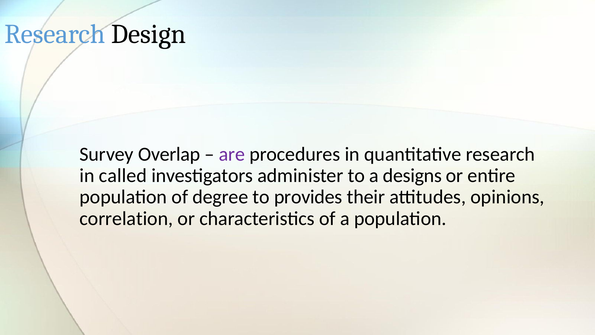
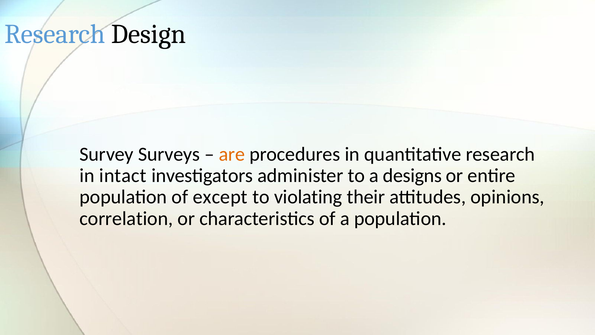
Overlap: Overlap -> Surveys
are colour: purple -> orange
called: called -> intact
degree: degree -> except
provides: provides -> violating
